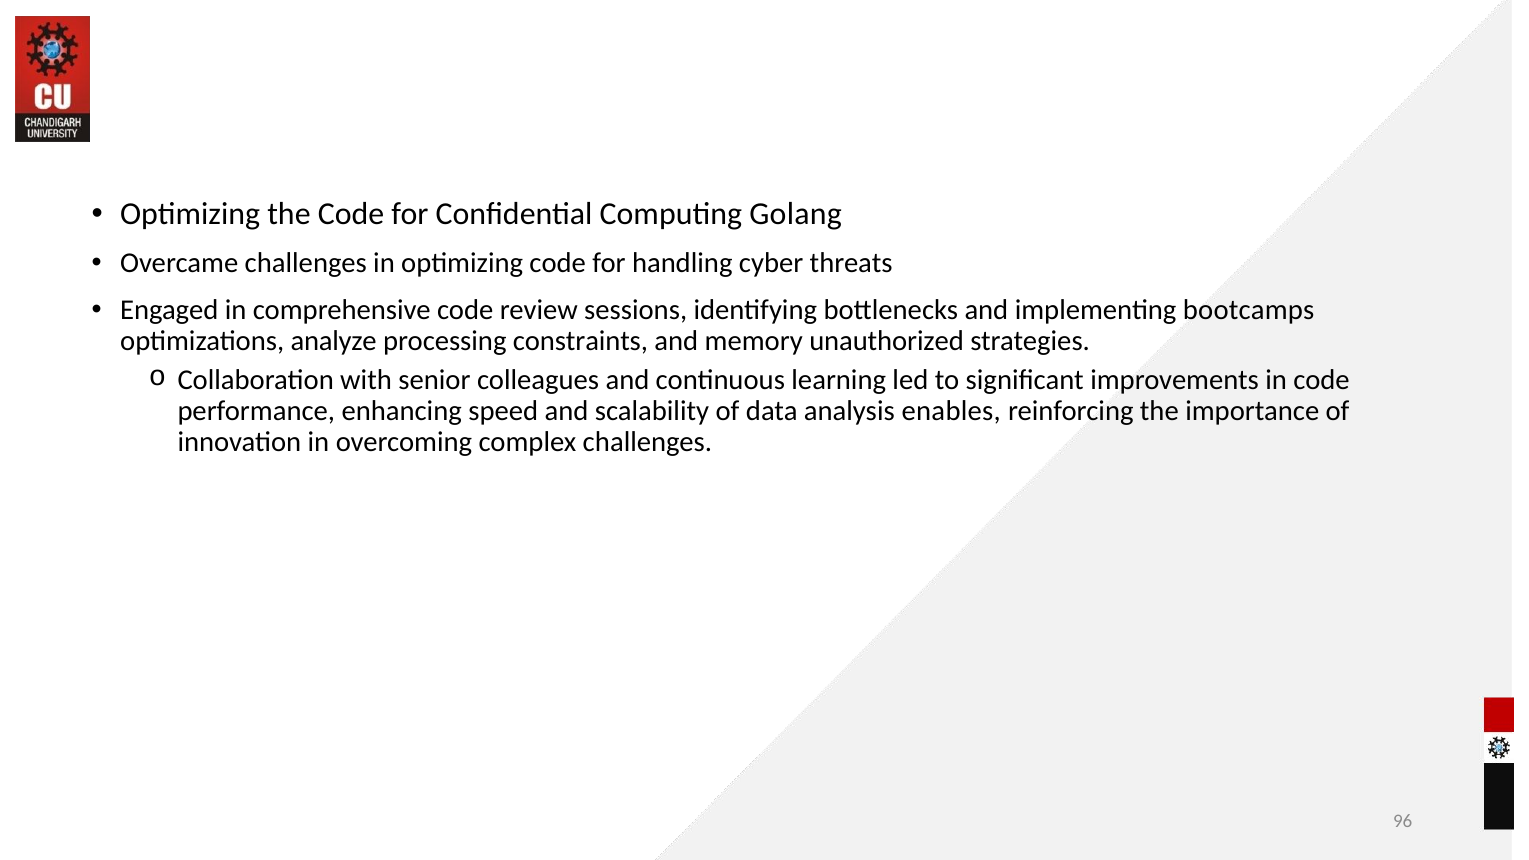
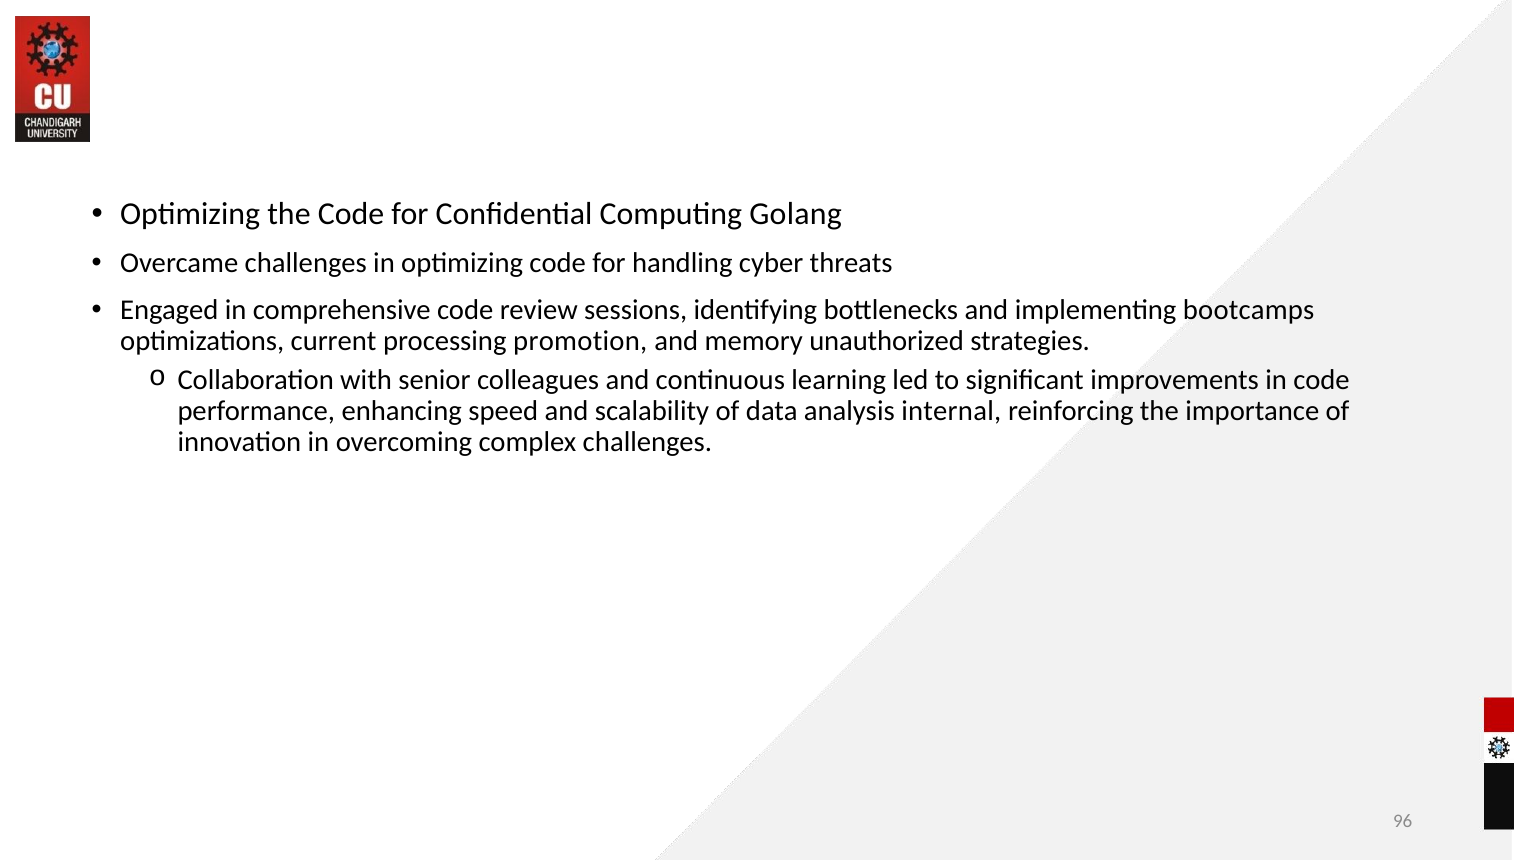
analyze: analyze -> current
constraints: constraints -> promotion
enables: enables -> internal
